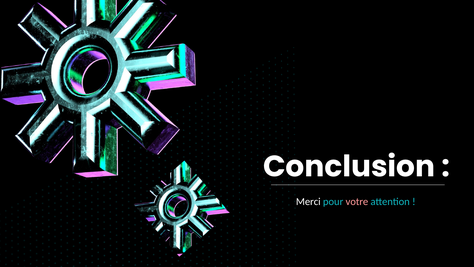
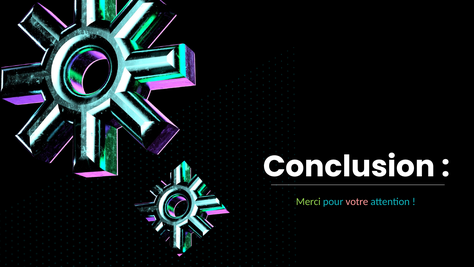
Merci colour: white -> light green
